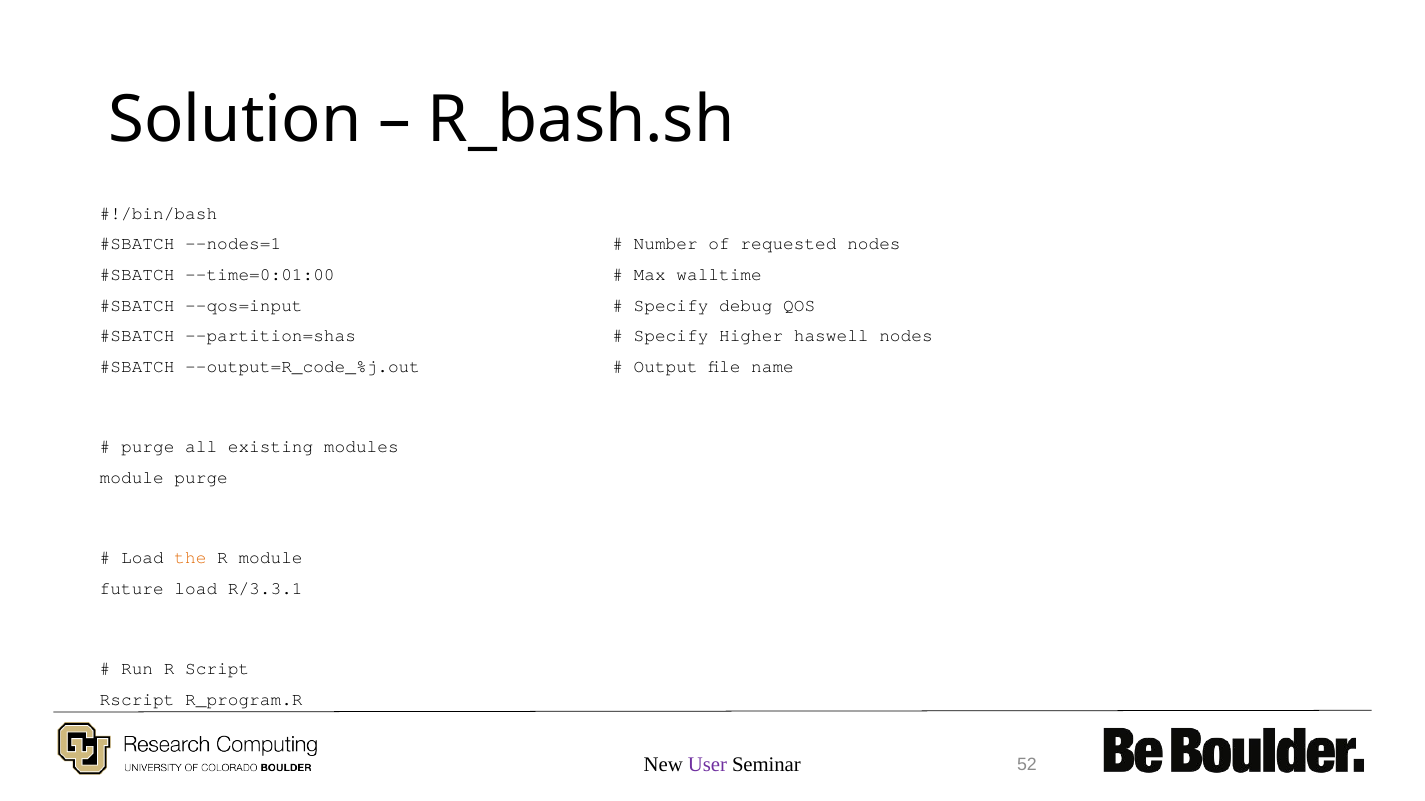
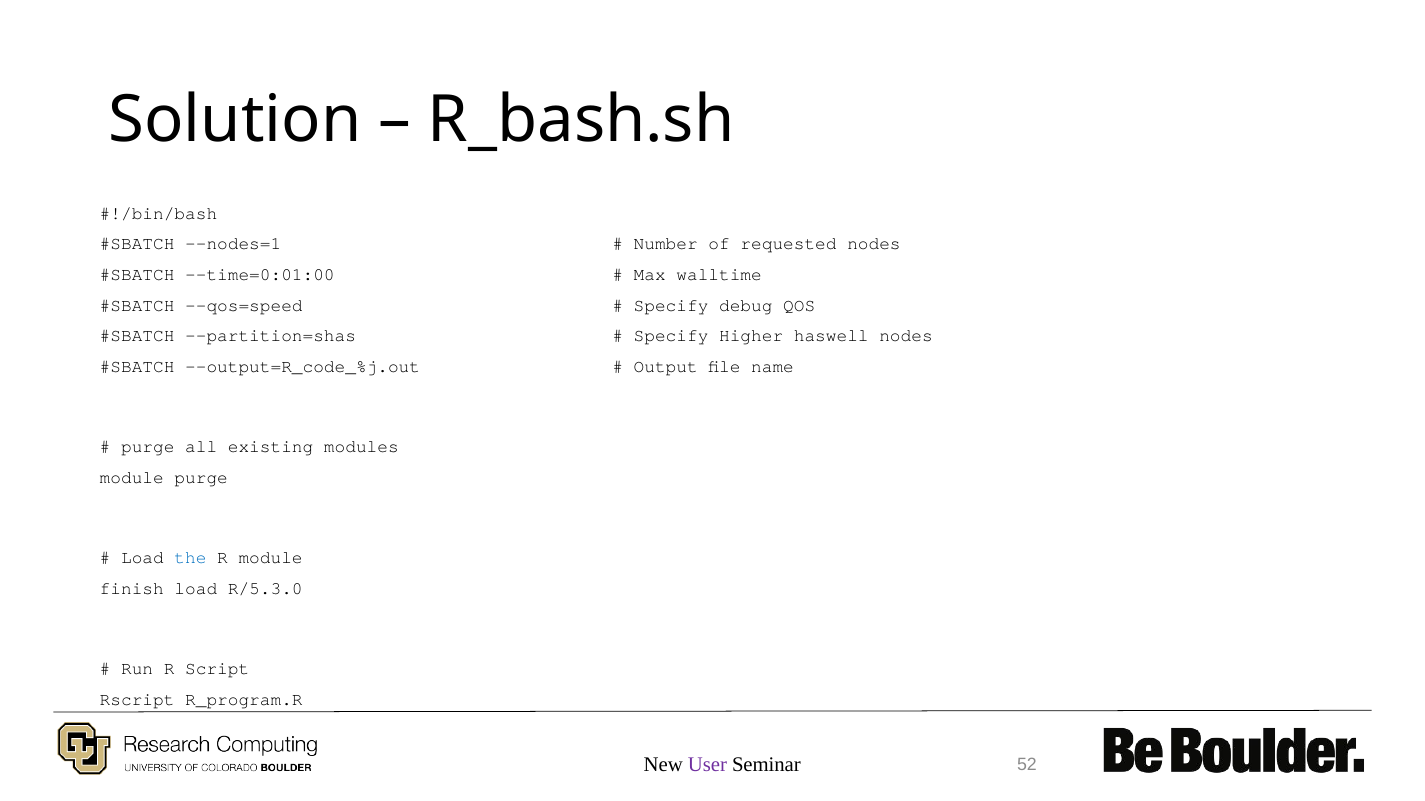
--qos=input: --qos=input -> --qos=speed
the colour: orange -> blue
future: future -> finish
R/3.3.1: R/3.3.1 -> R/5.3.0
